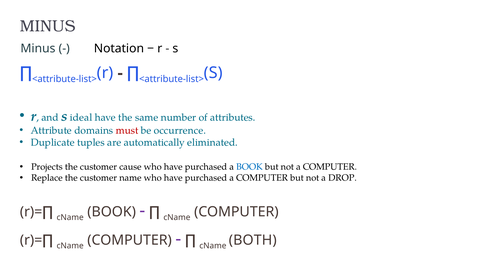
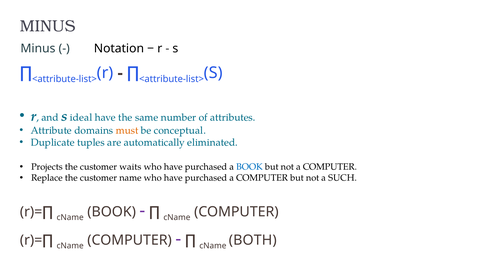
must colour: red -> orange
occurrence: occurrence -> conceptual
cause: cause -> waits
DROP: DROP -> SUCH
